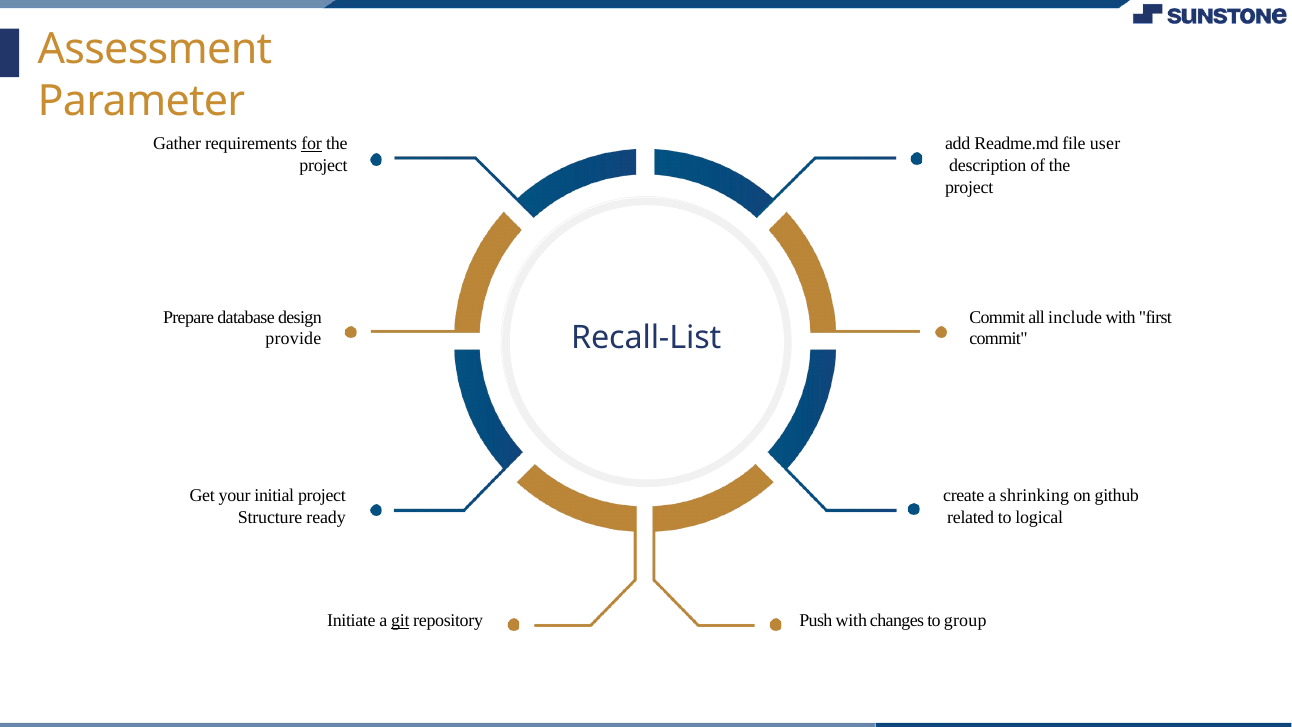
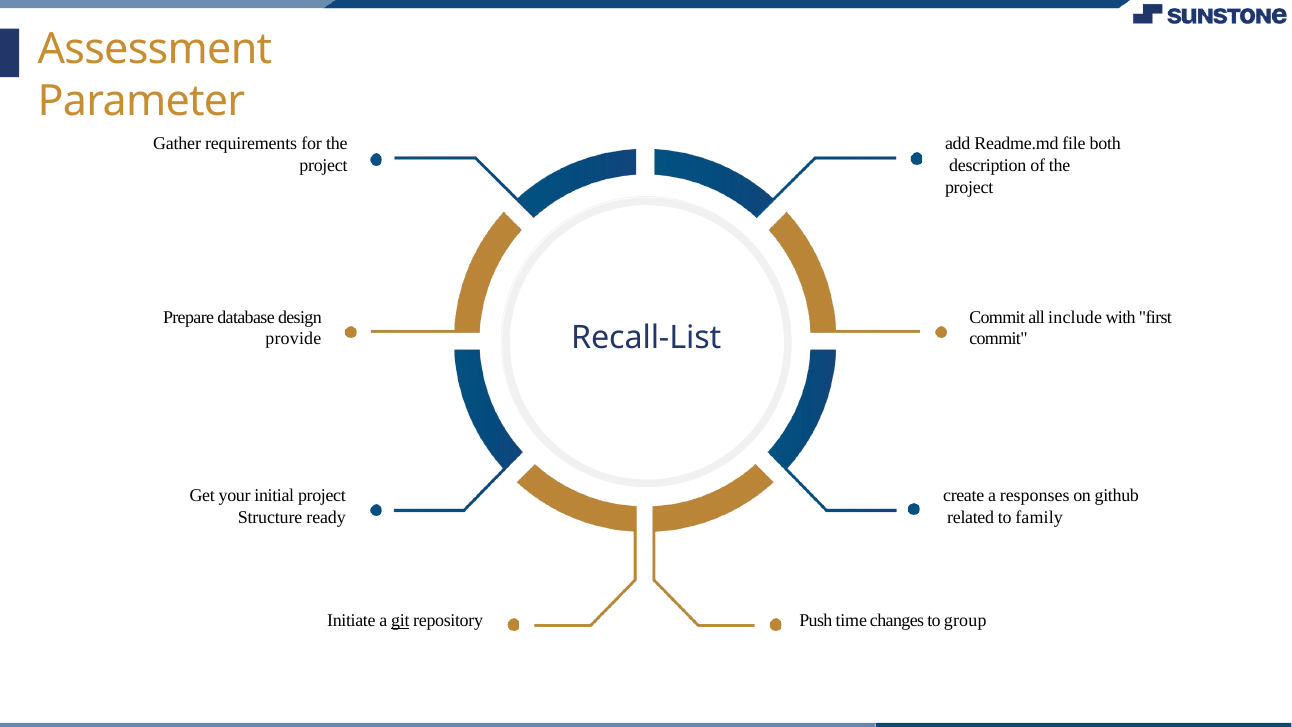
for underline: present -> none
user: user -> both
shrinking: shrinking -> responses
logical: logical -> family
Push with: with -> time
